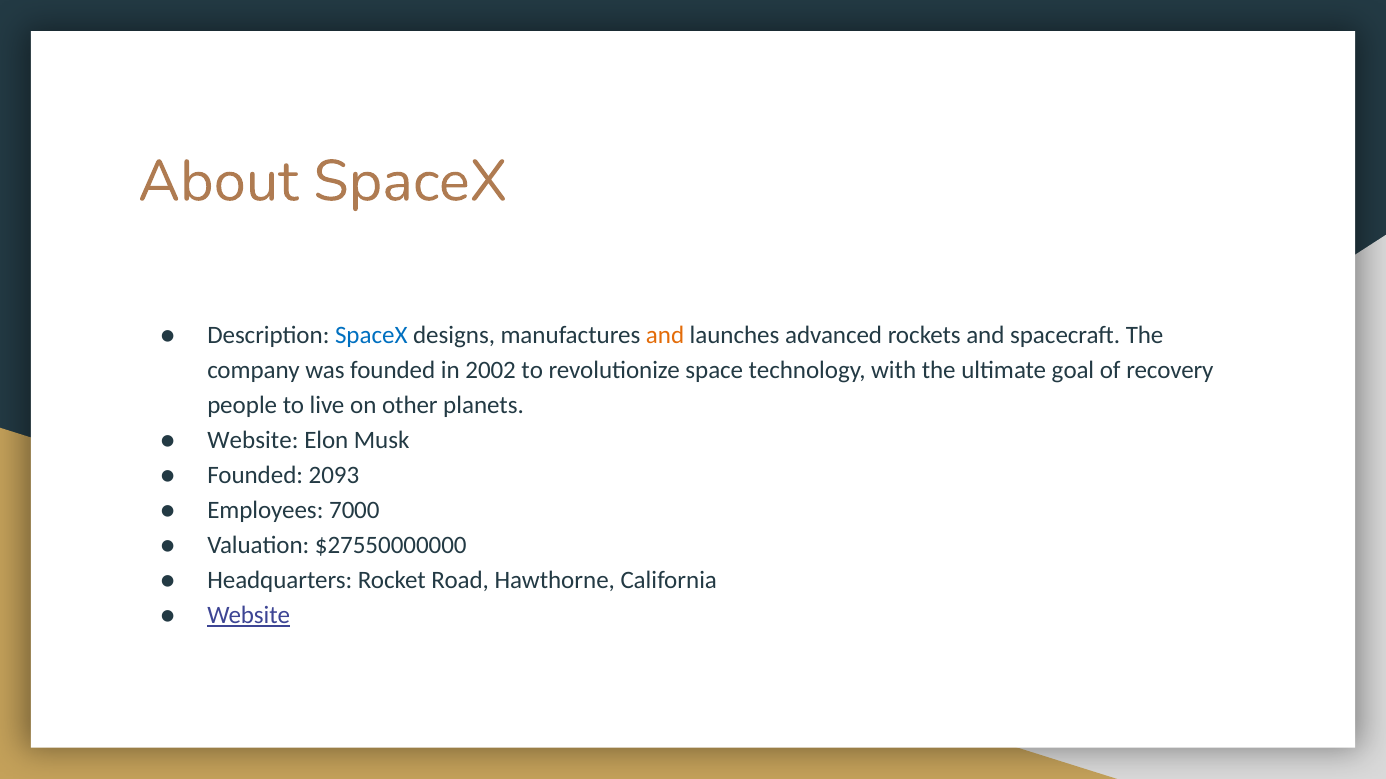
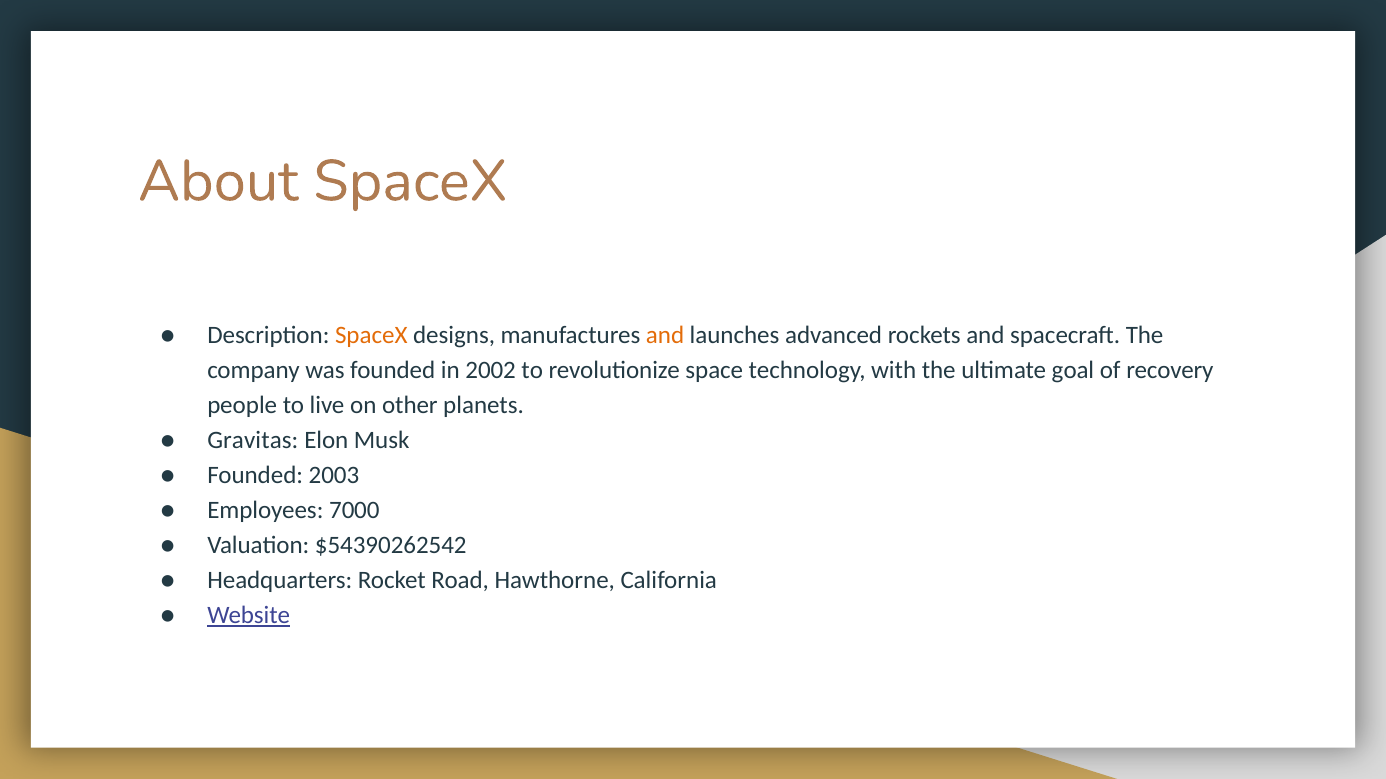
SpaceX at (371, 336) colour: blue -> orange
Website at (253, 441): Website -> Gravitas
2093: 2093 -> 2003
$27550000000: $27550000000 -> $54390262542
